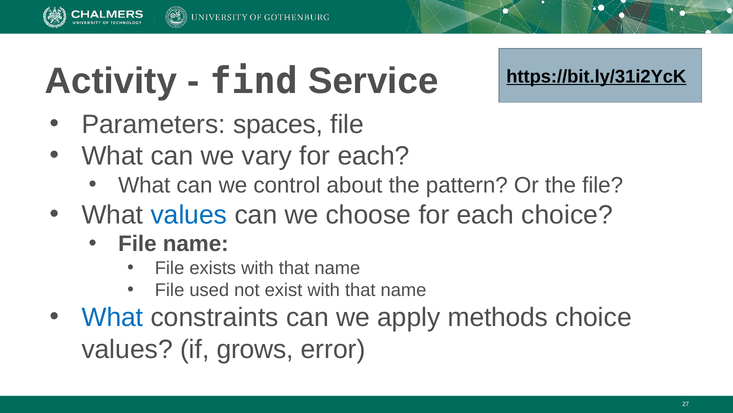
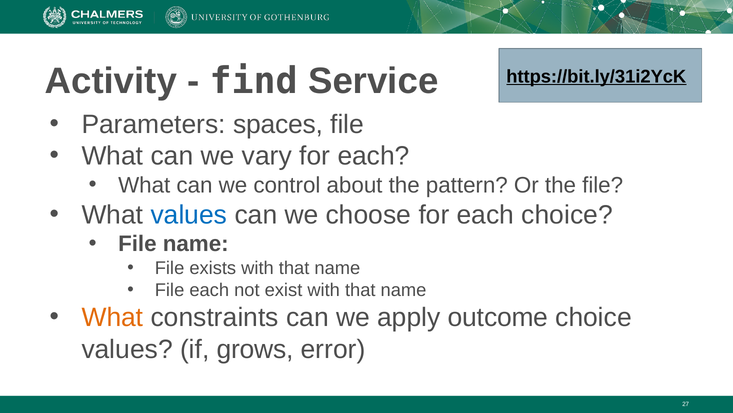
File used: used -> each
What at (112, 317) colour: blue -> orange
methods: methods -> outcome
